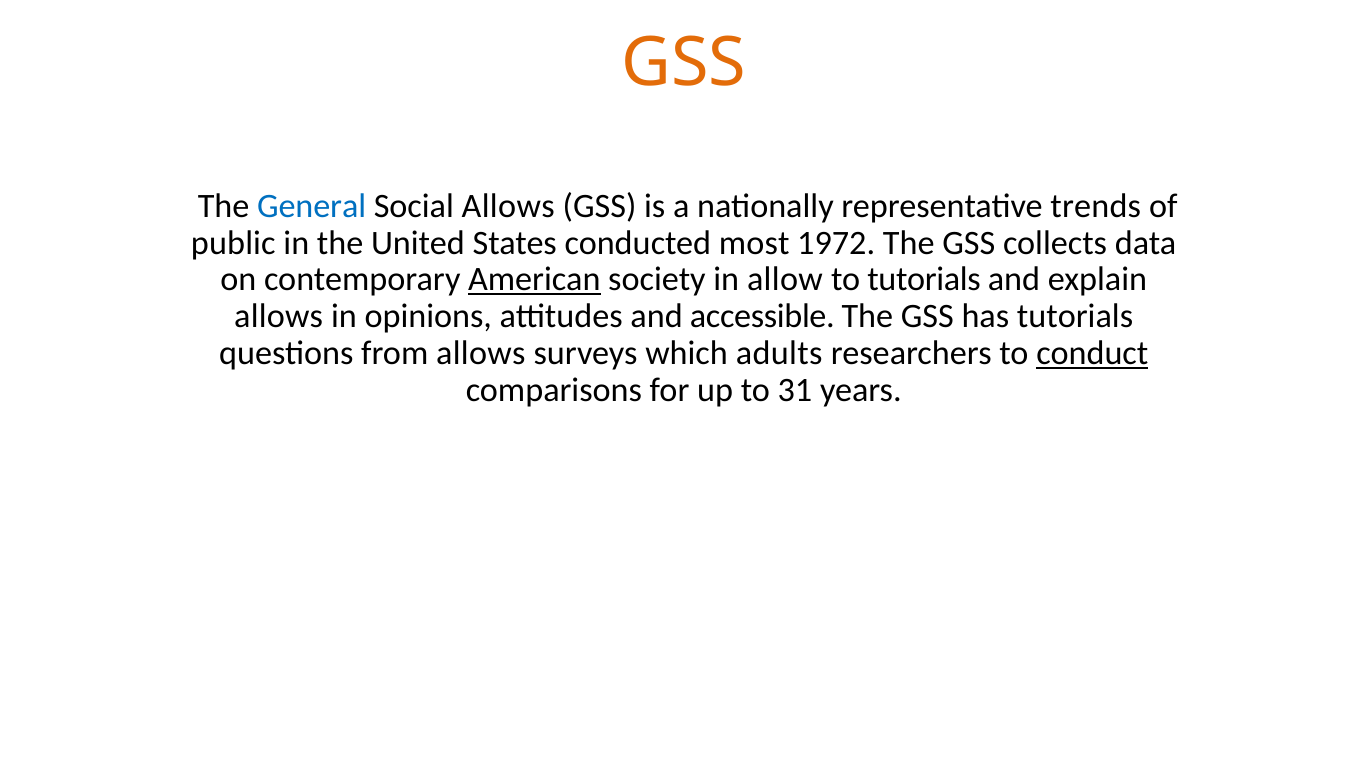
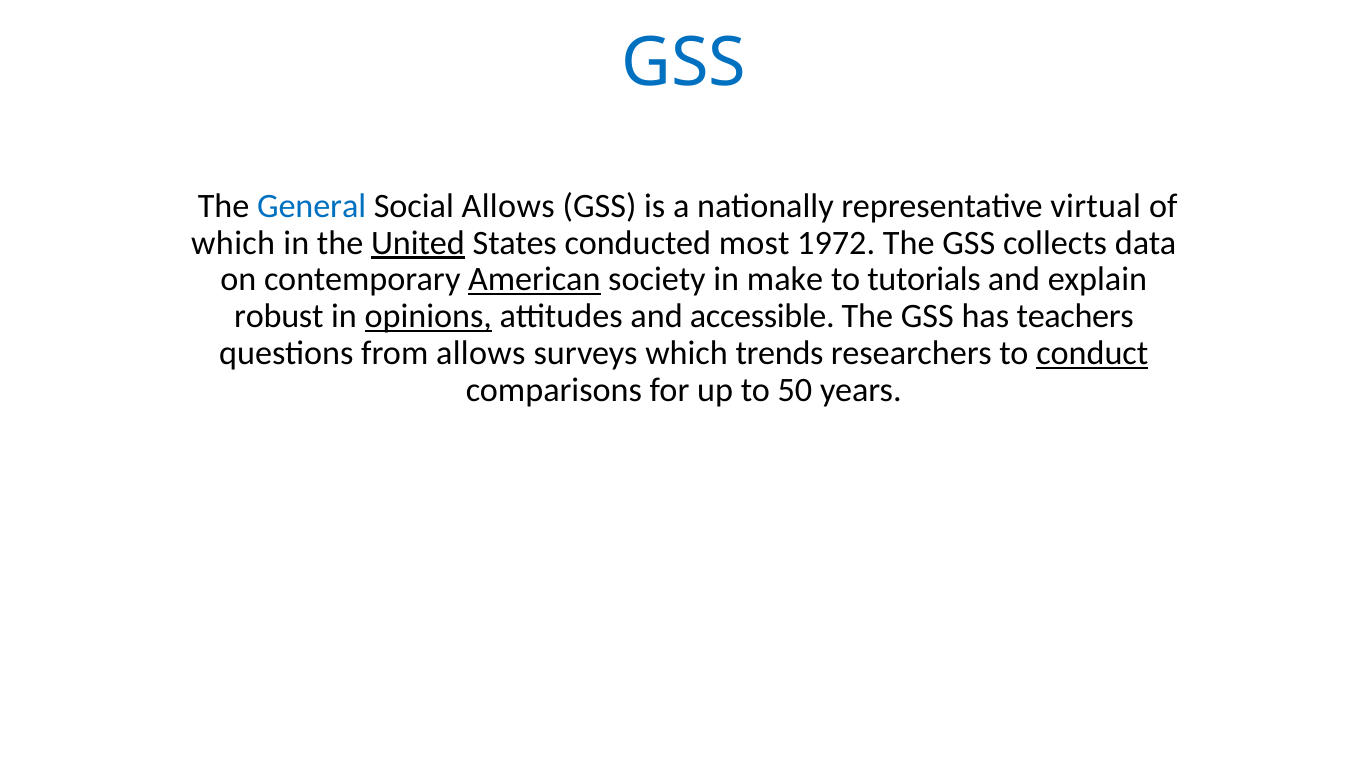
GSS at (684, 63) colour: orange -> blue
trends: trends -> virtual
public at (233, 243): public -> which
United underline: none -> present
allow: allow -> make
allows at (279, 317): allows -> robust
opinions underline: none -> present
has tutorials: tutorials -> teachers
adults: adults -> trends
31: 31 -> 50
